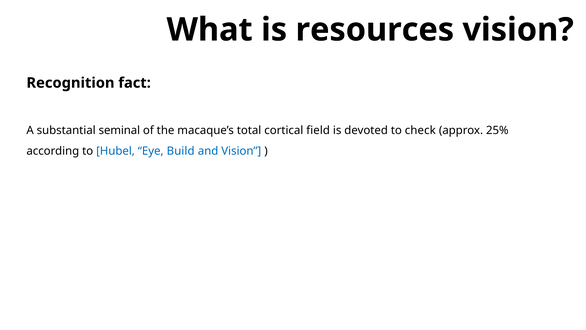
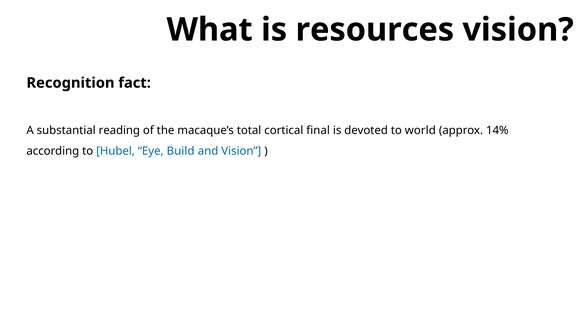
seminal: seminal -> reading
field: field -> final
check: check -> world
25%: 25% -> 14%
